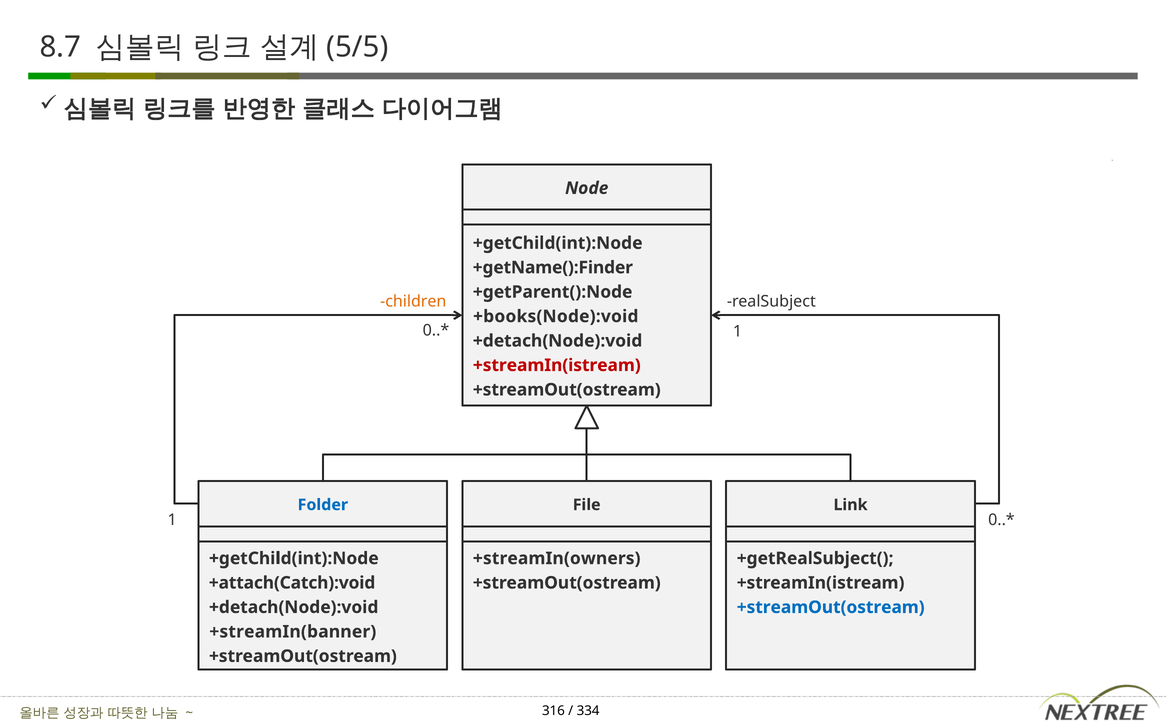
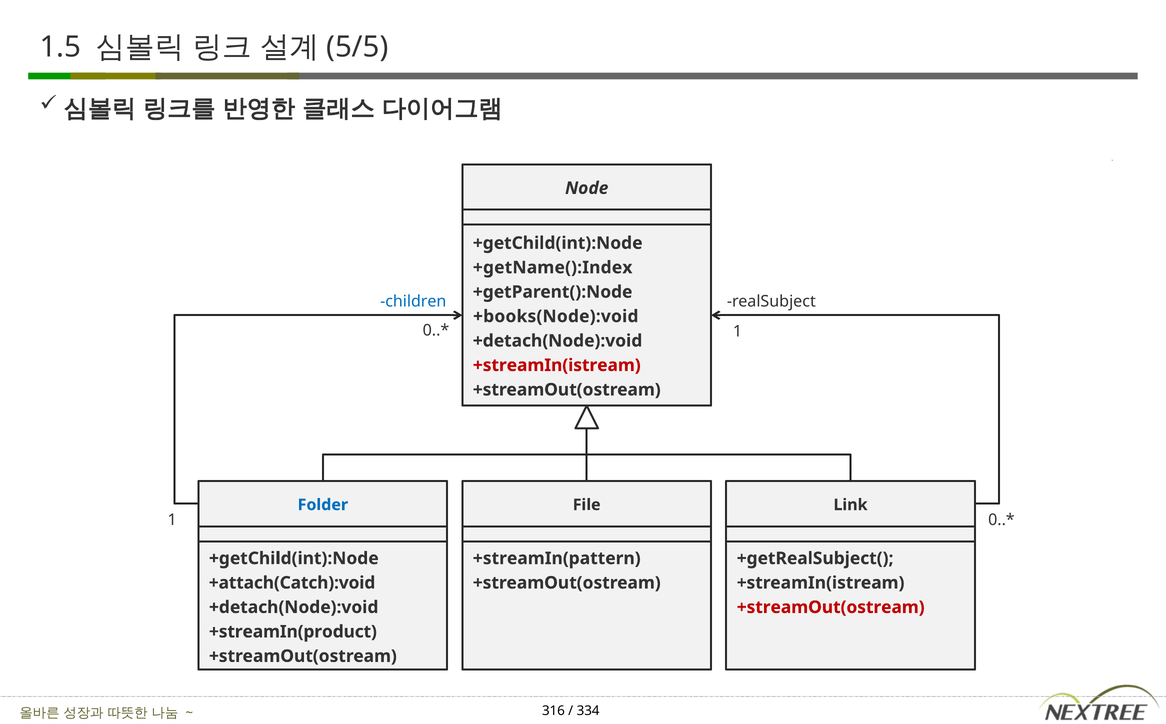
8.7: 8.7 -> 1.5
+getName():Finder: +getName():Finder -> +getName():Index
children colour: orange -> blue
+streamIn(owners: +streamIn(owners -> +streamIn(pattern
+streamOut(ostream at (831, 607) colour: blue -> red
+streamIn(banner: +streamIn(banner -> +streamIn(product
